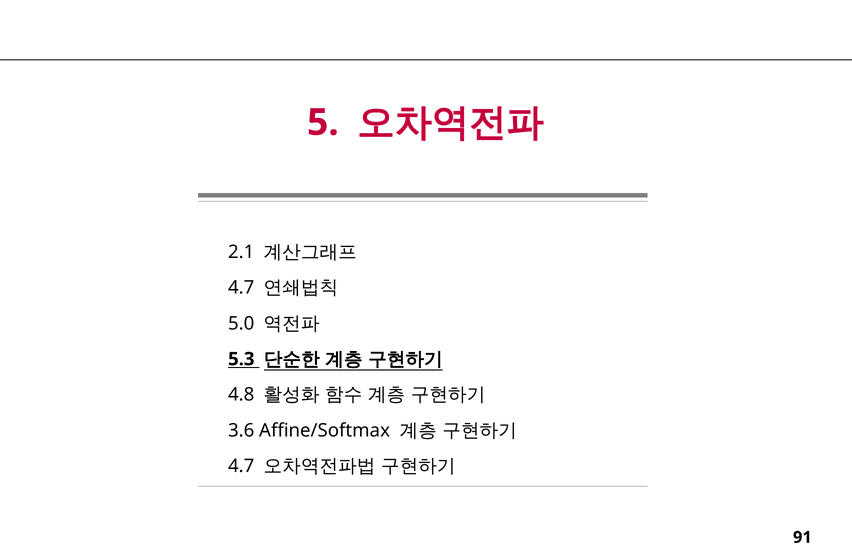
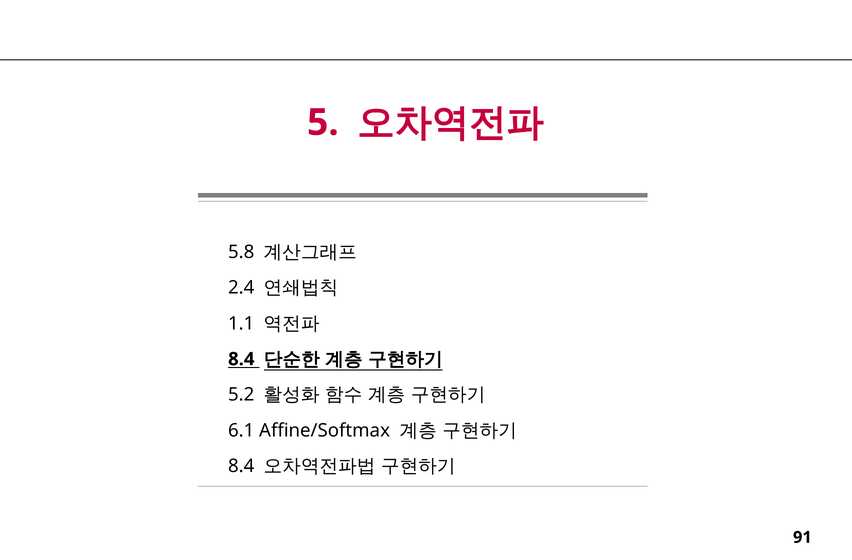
2.1: 2.1 -> 5.8
4.7 at (241, 288): 4.7 -> 2.4
5.0: 5.0 -> 1.1
5.3 at (241, 359): 5.3 -> 8.4
4.8: 4.8 -> 5.2
3.6: 3.6 -> 6.1
4.7 at (241, 466): 4.7 -> 8.4
